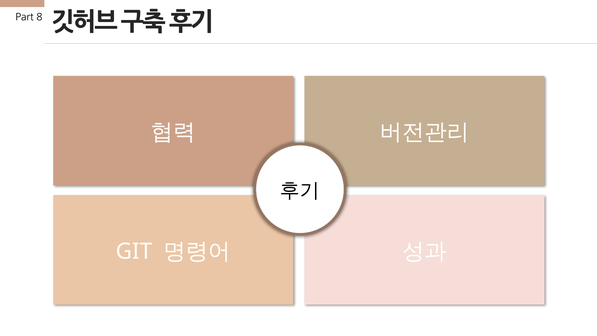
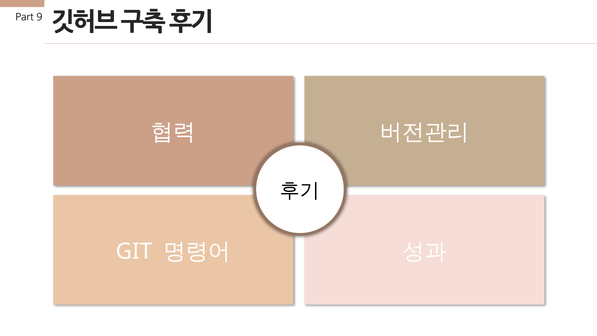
8: 8 -> 9
